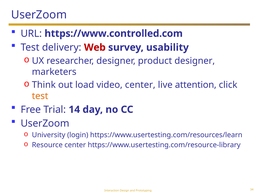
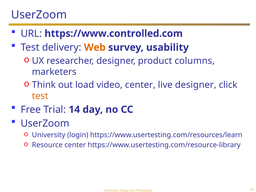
Web colour: red -> orange
product designer: designer -> columns
live attention: attention -> designer
